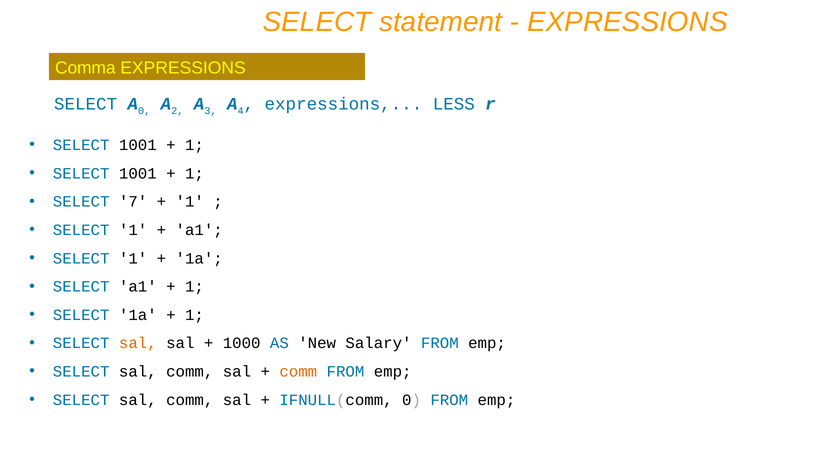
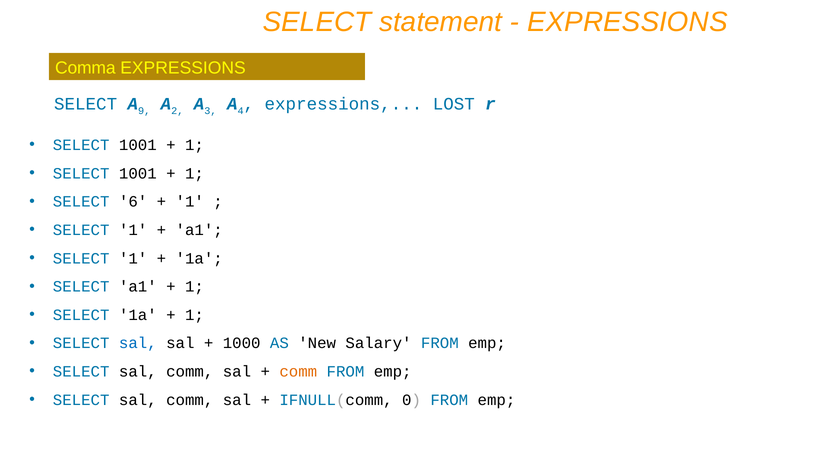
0 at (144, 111): 0 -> 9
LESS: LESS -> LOST
7: 7 -> 6
sal at (138, 343) colour: orange -> blue
